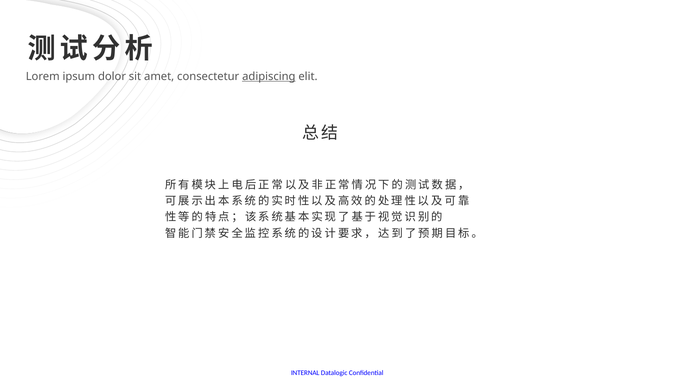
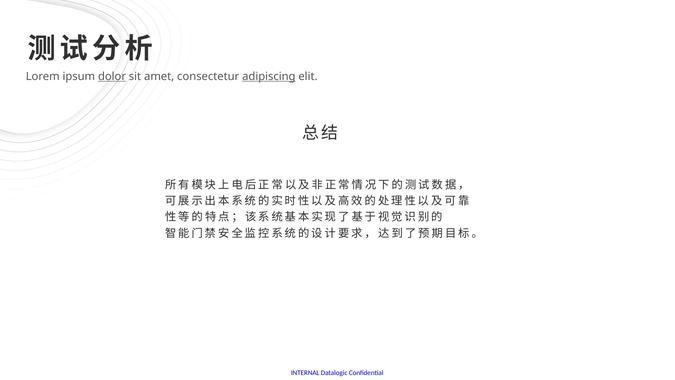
dolor underline: none -> present
